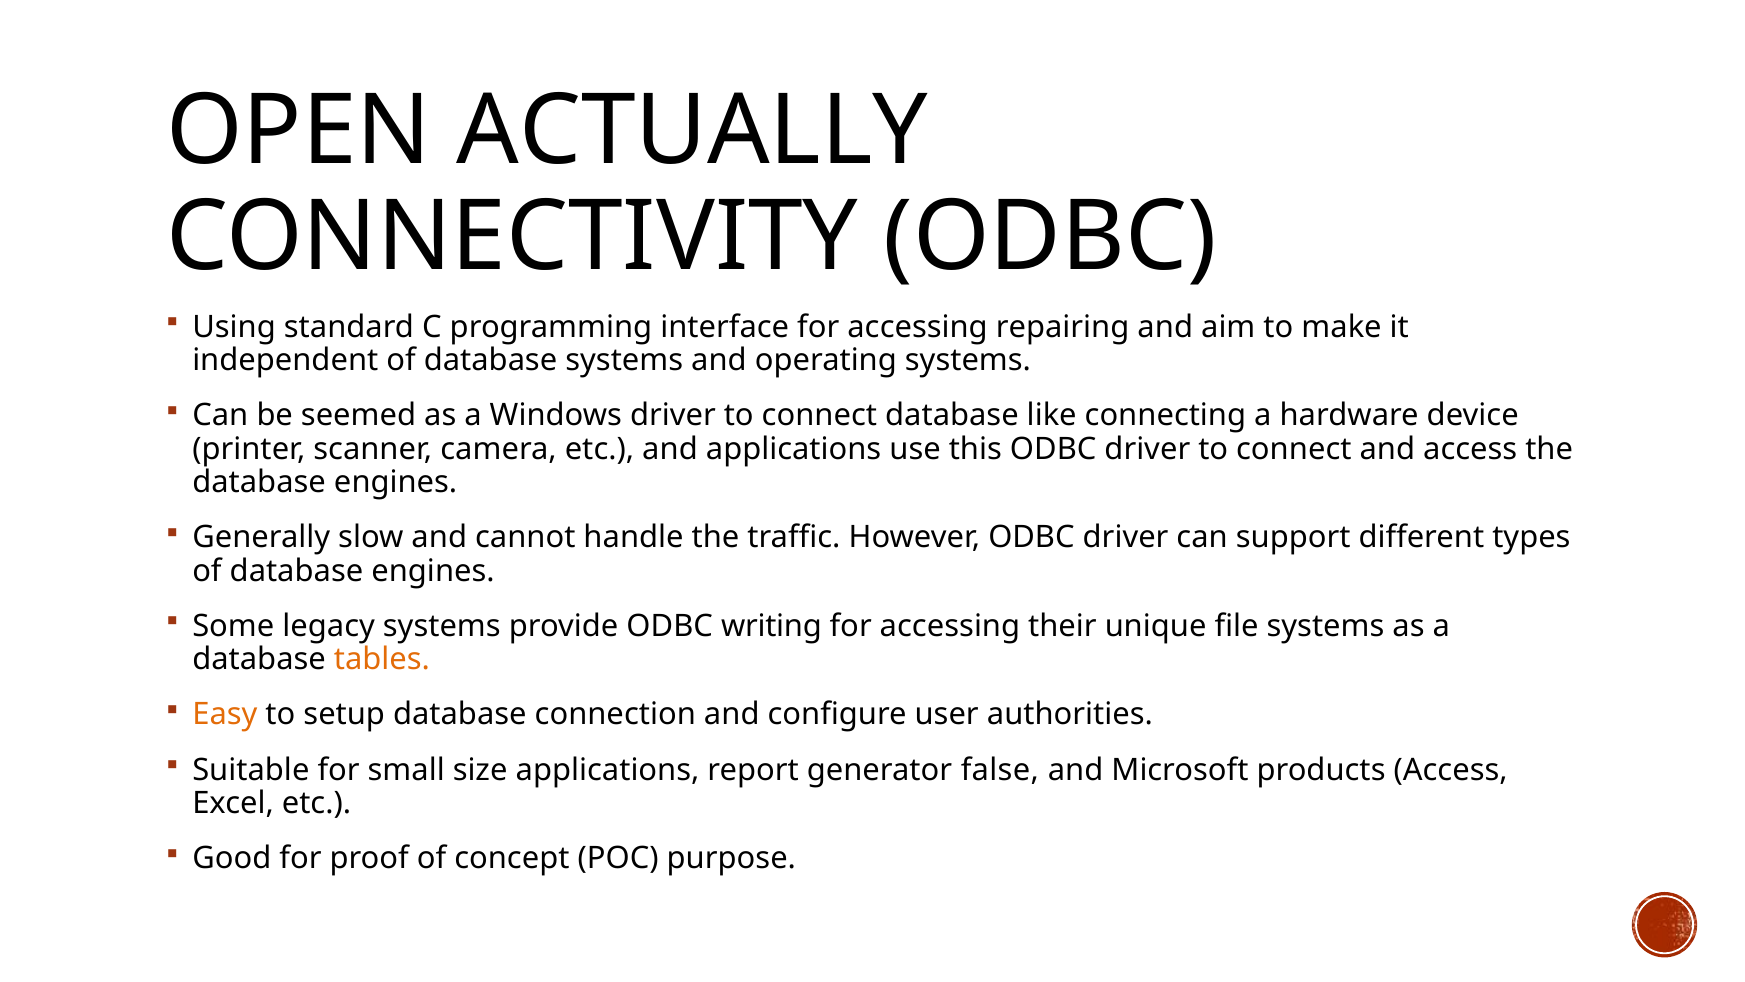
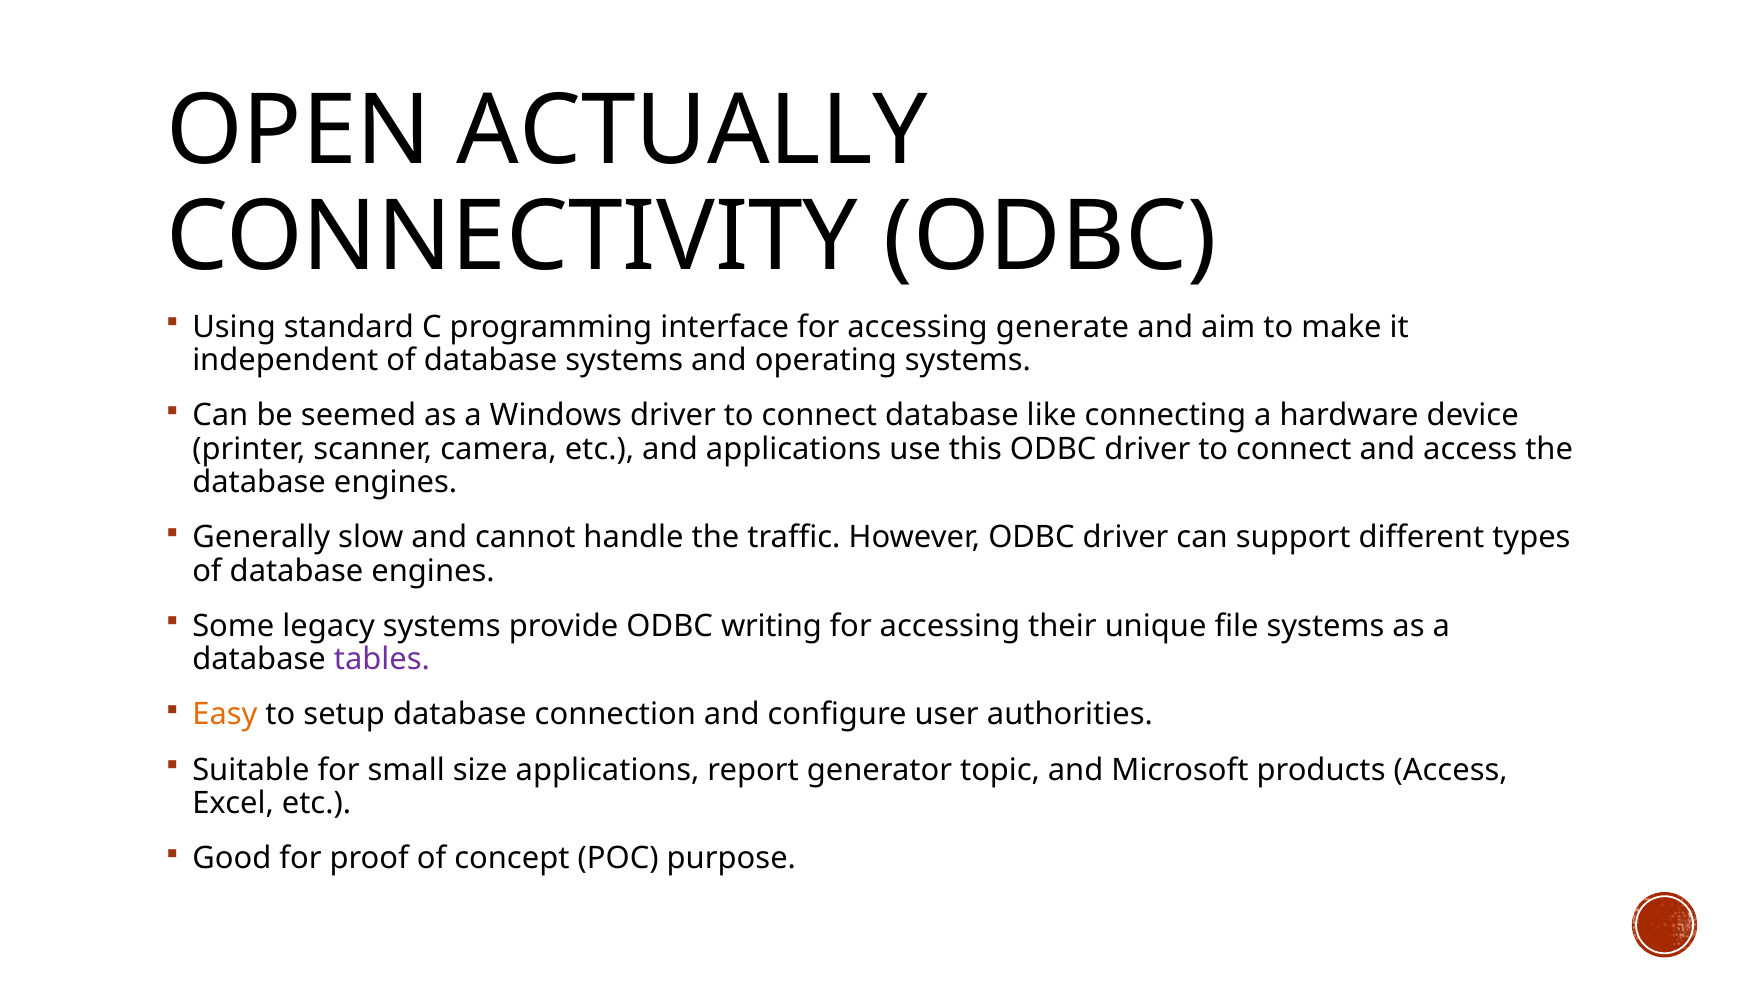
repairing: repairing -> generate
tables colour: orange -> purple
false: false -> topic
